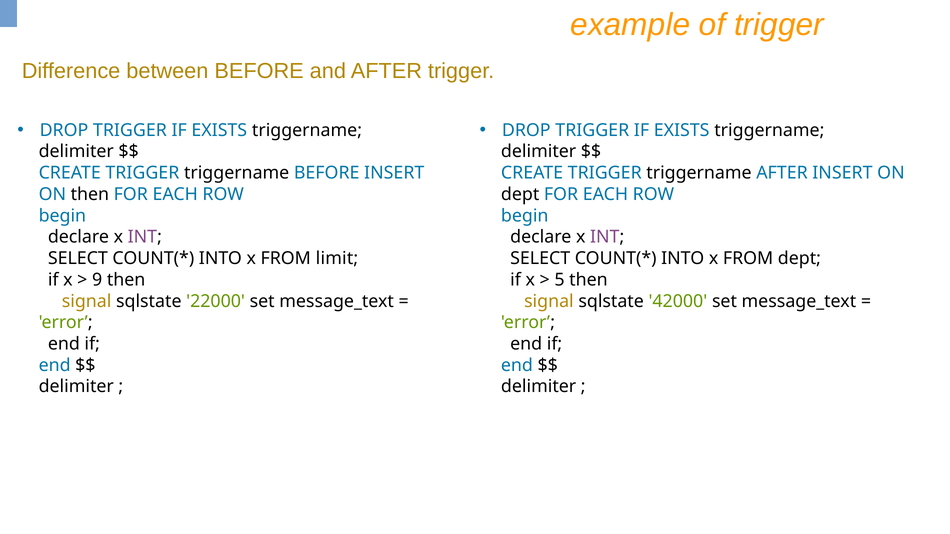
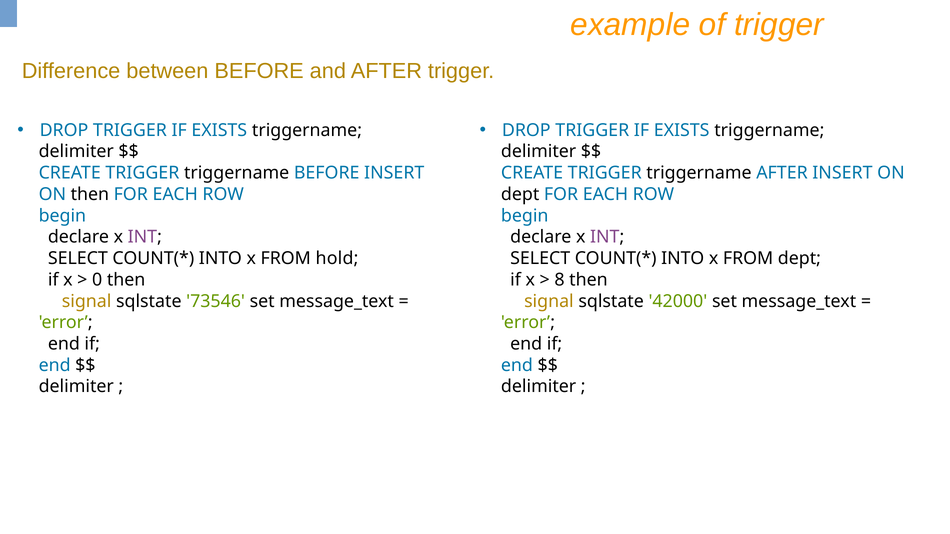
limit: limit -> hold
9: 9 -> 0
5: 5 -> 8
22000: 22000 -> 73546
